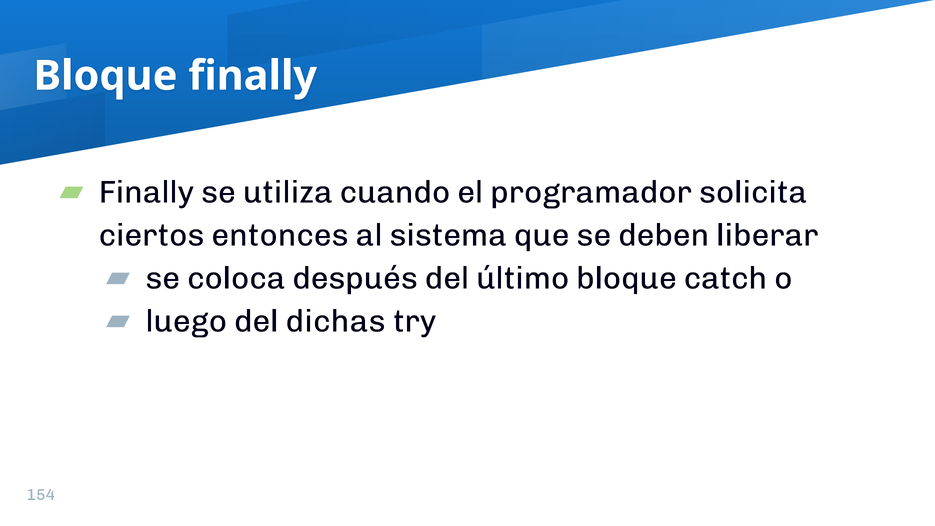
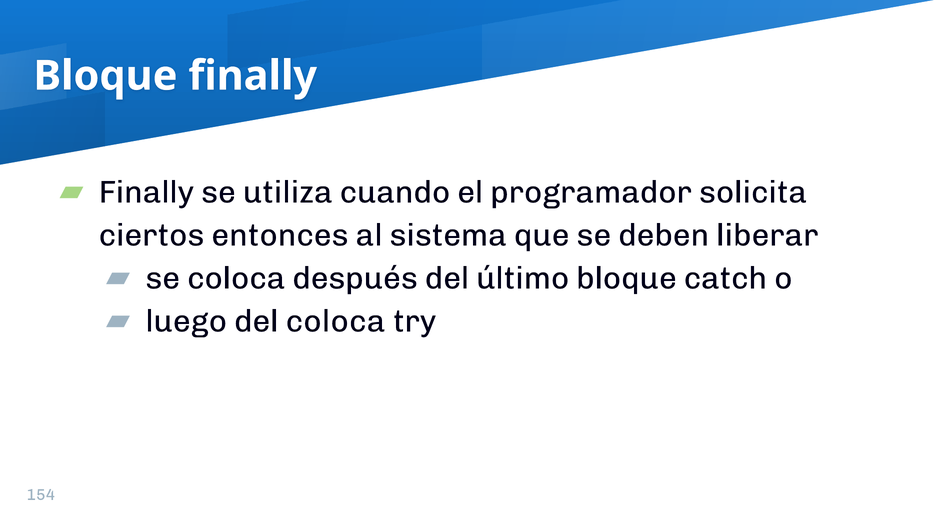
del dichas: dichas -> coloca
